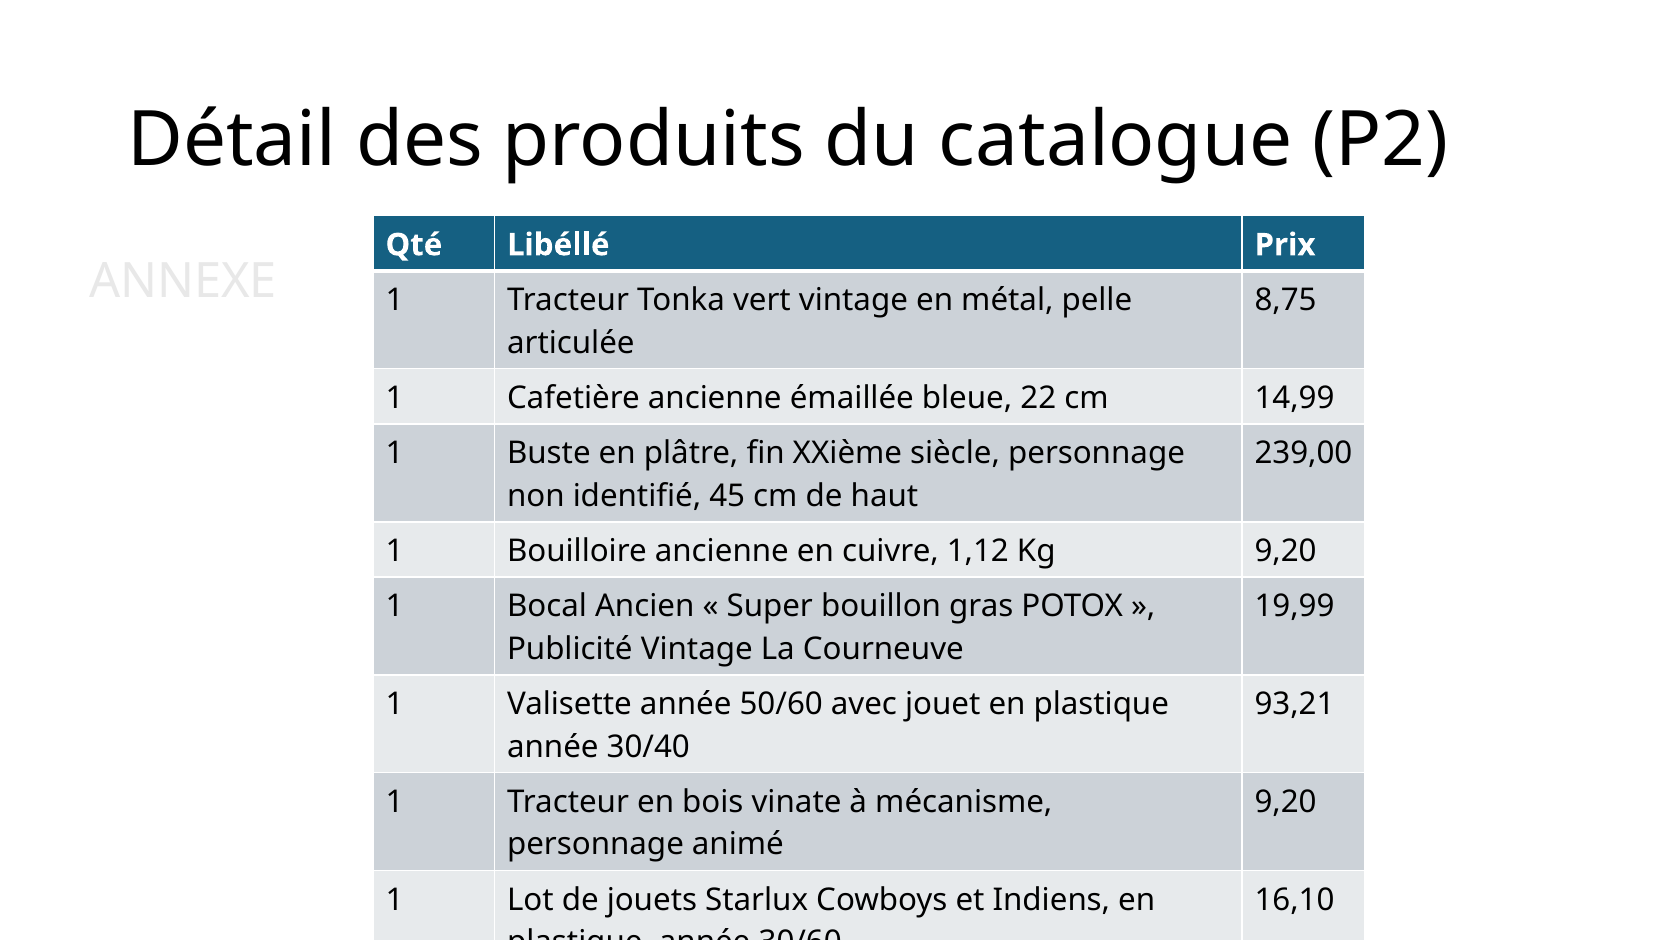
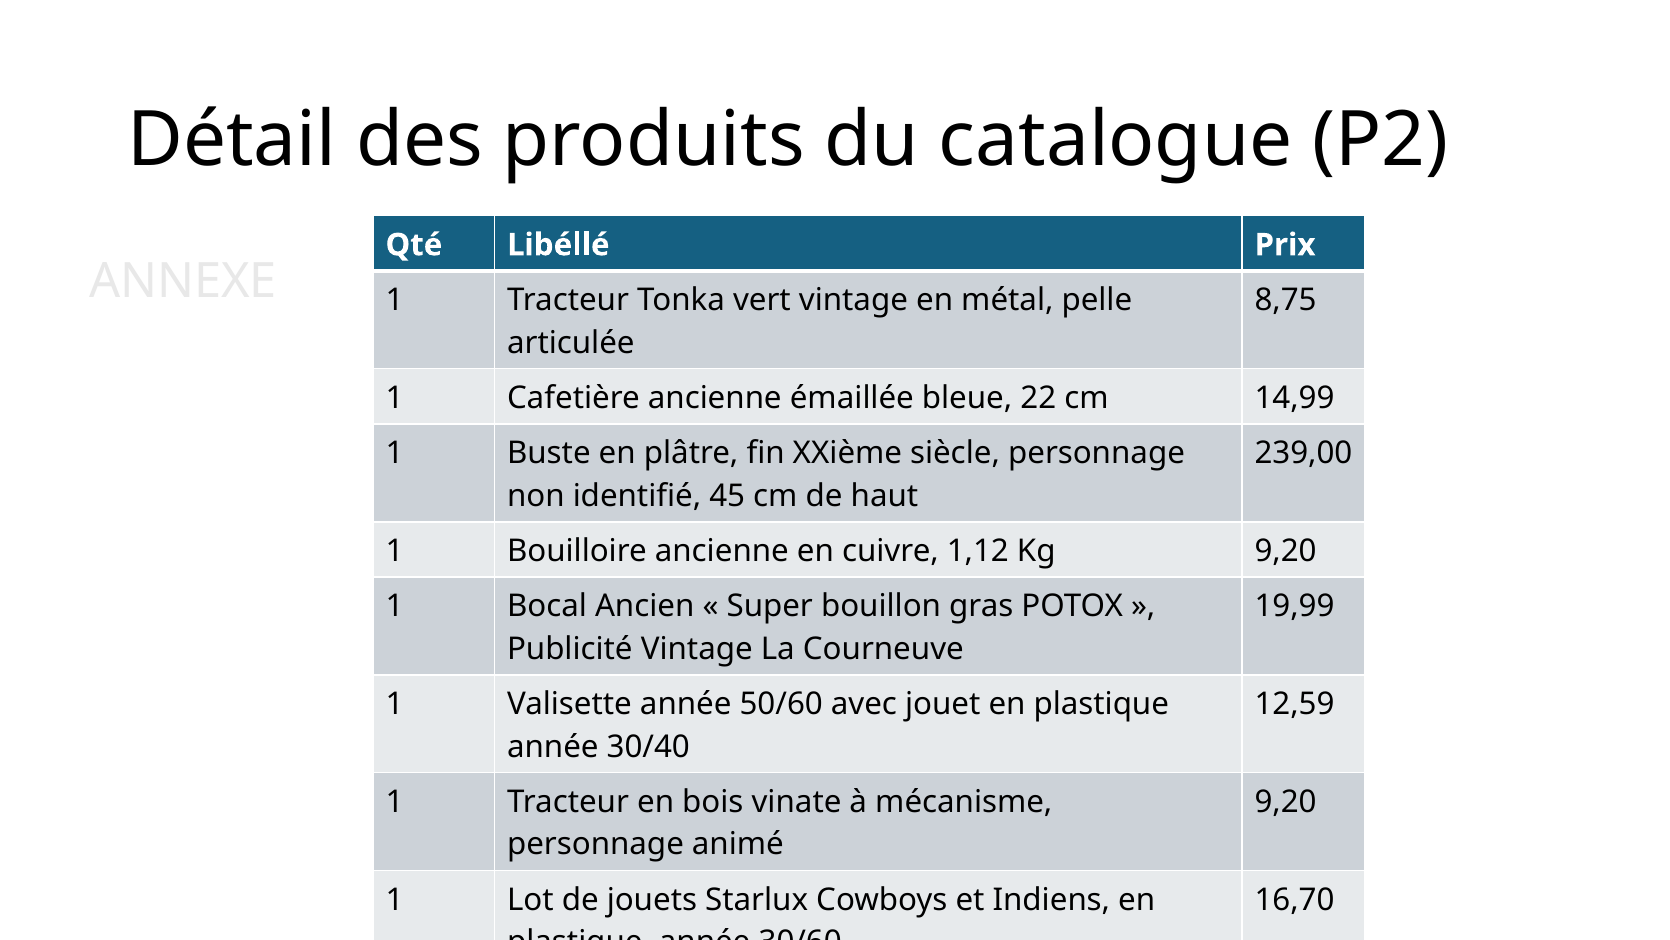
93,21: 93,21 -> 12,59
16,10: 16,10 -> 16,70
